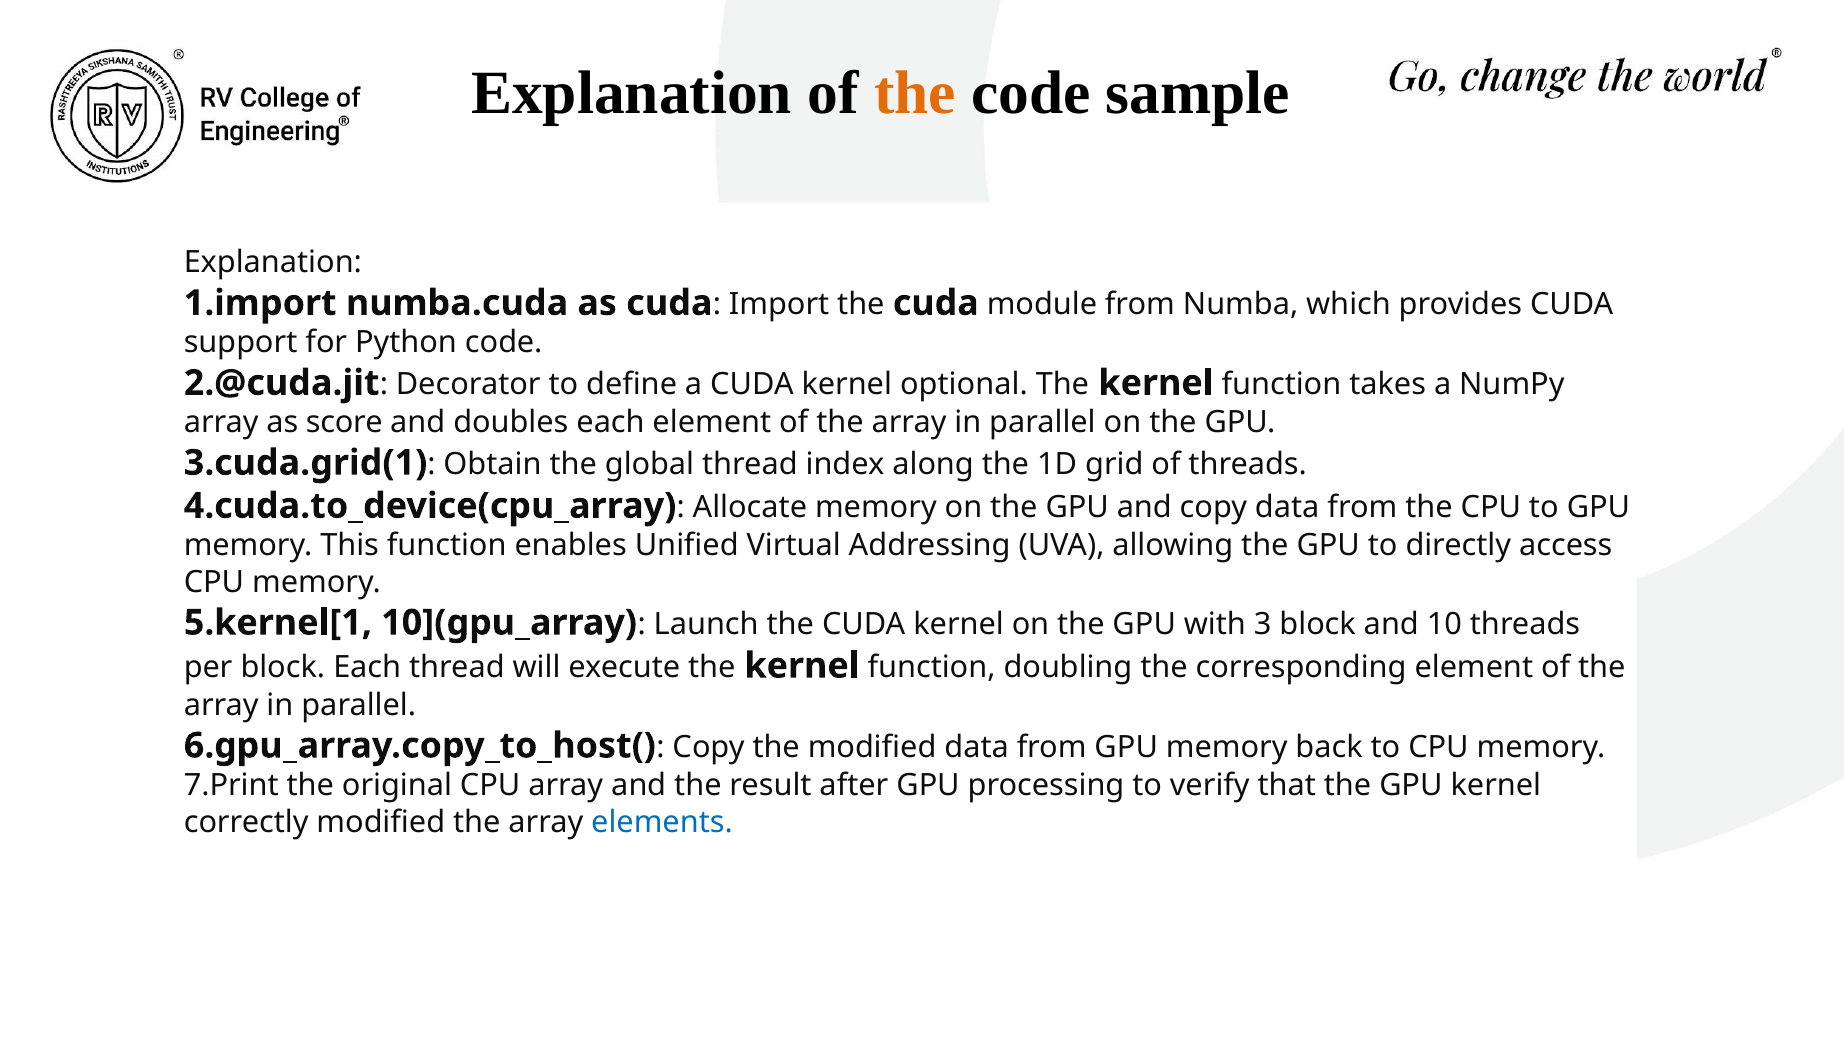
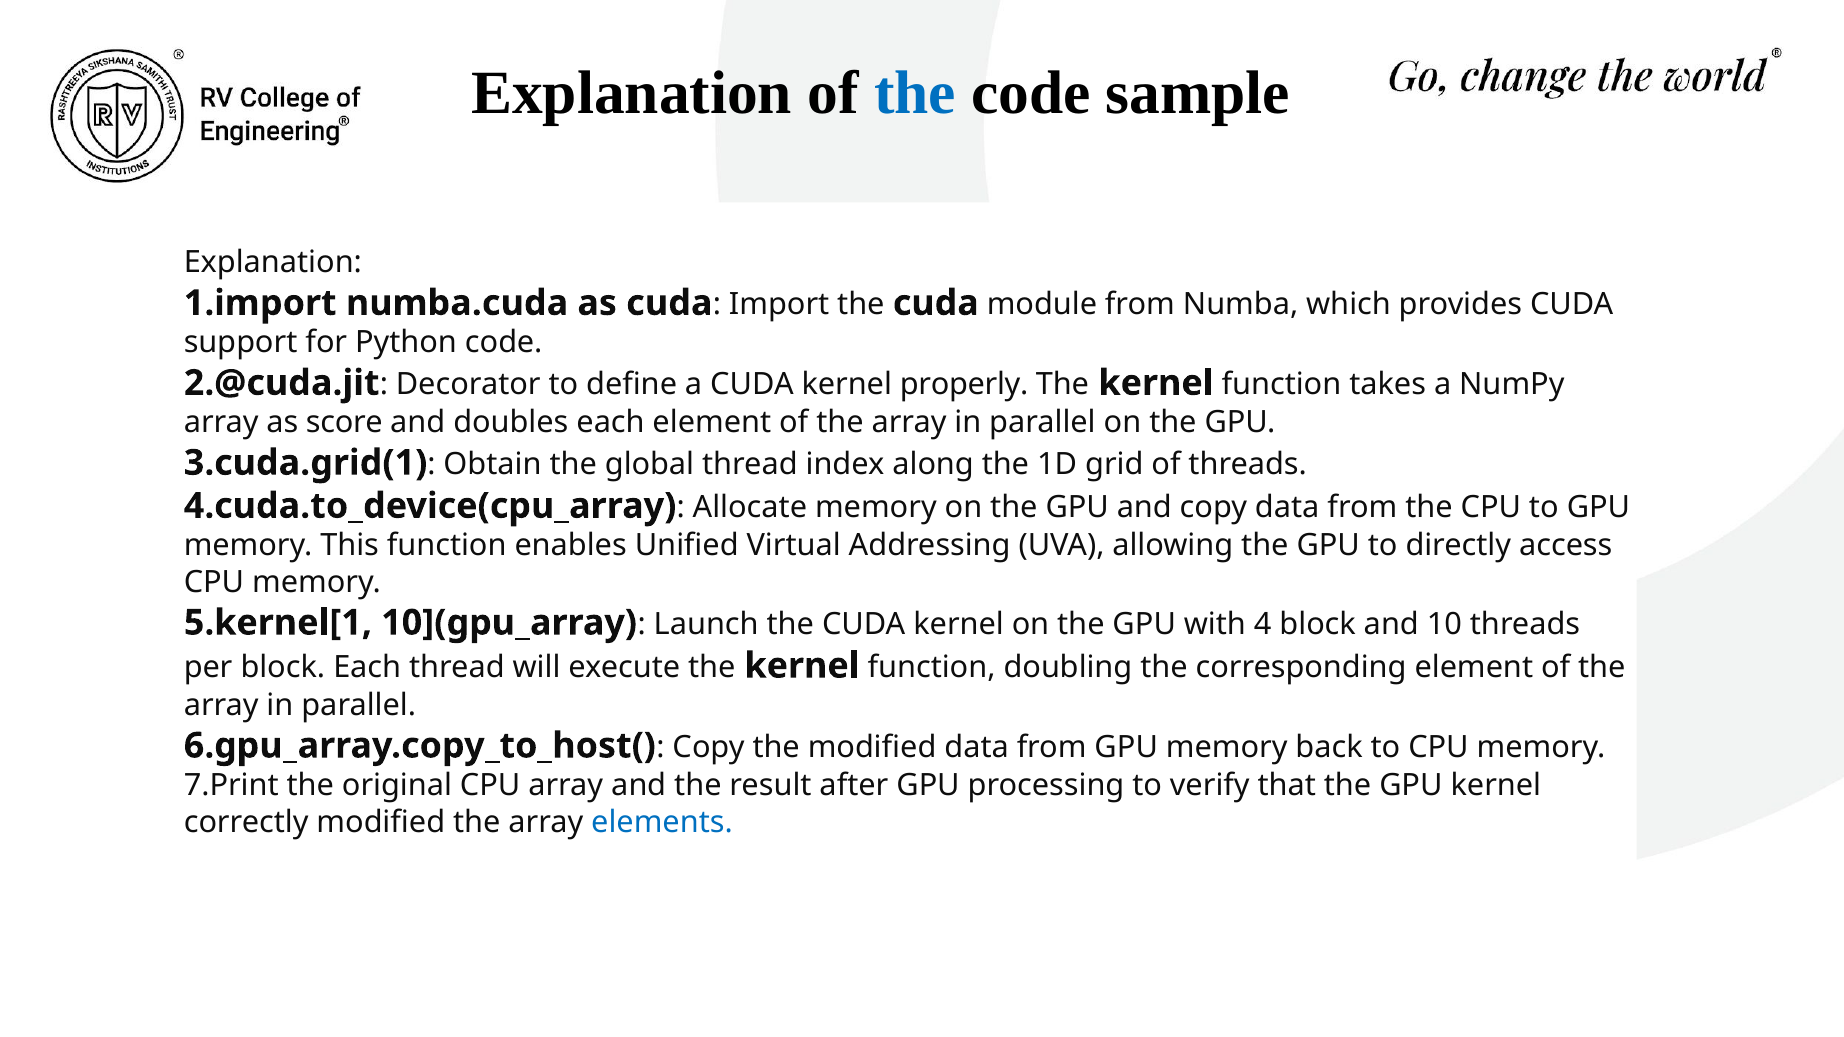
the at (915, 93) colour: orange -> blue
optional: optional -> properly
3: 3 -> 4
